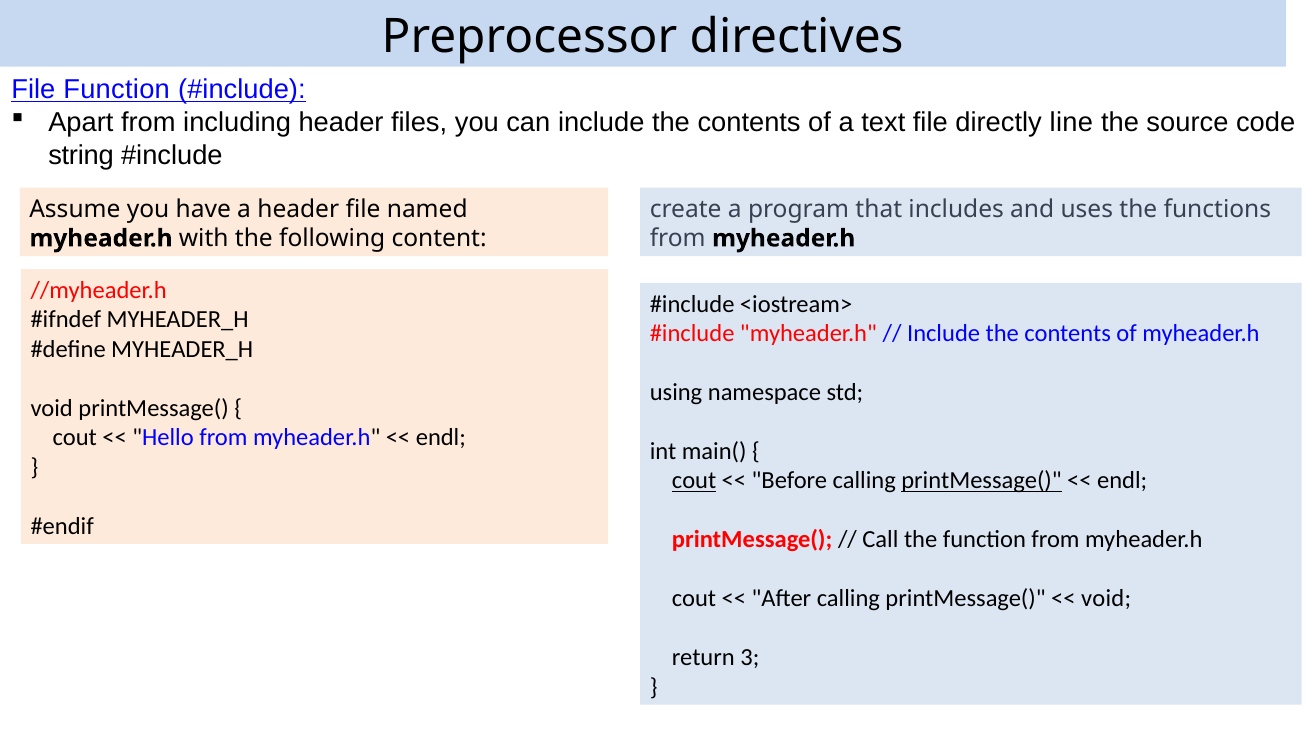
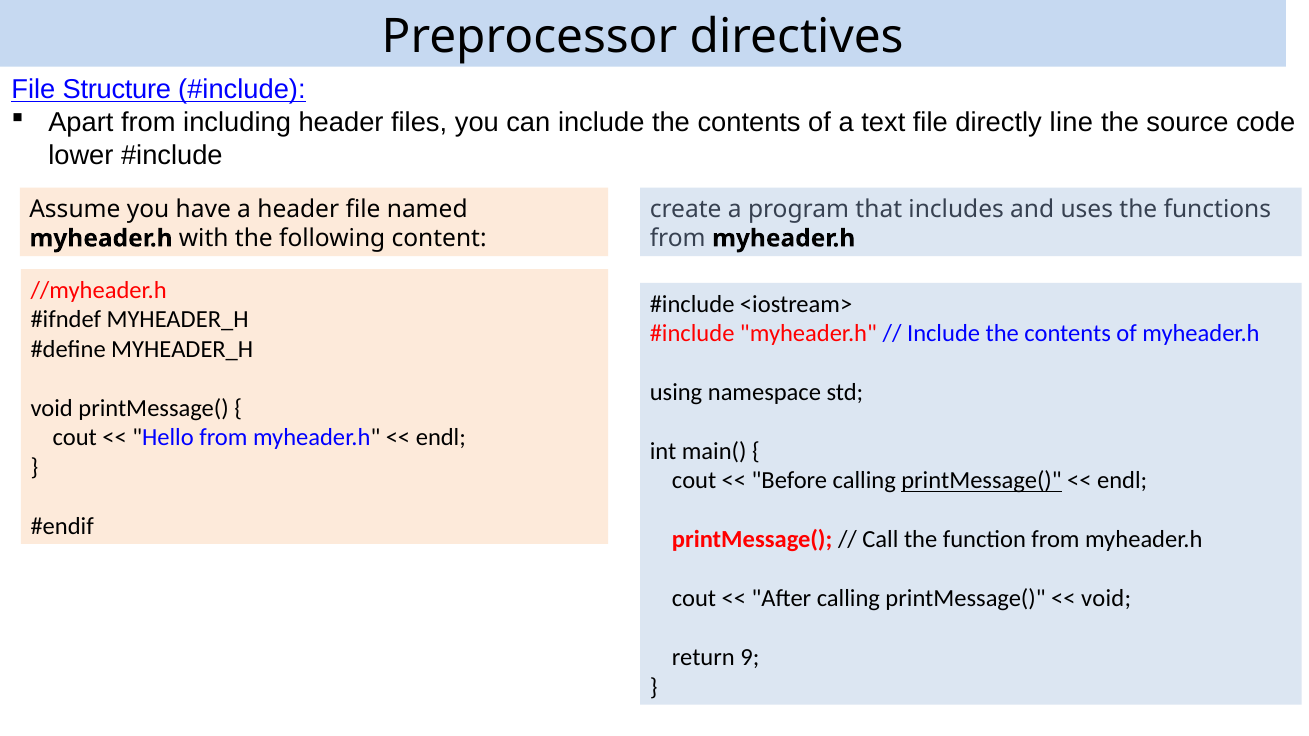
File Function: Function -> Structure
string: string -> lower
cout at (694, 481) underline: present -> none
3: 3 -> 9
